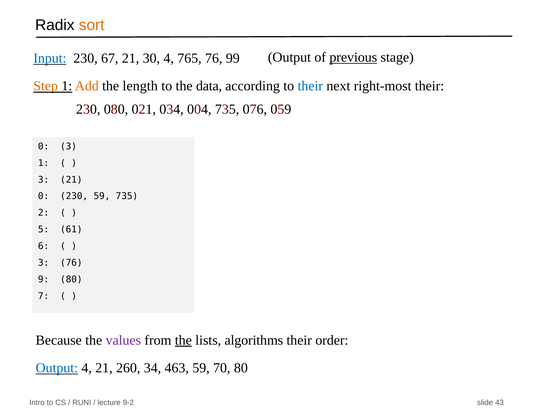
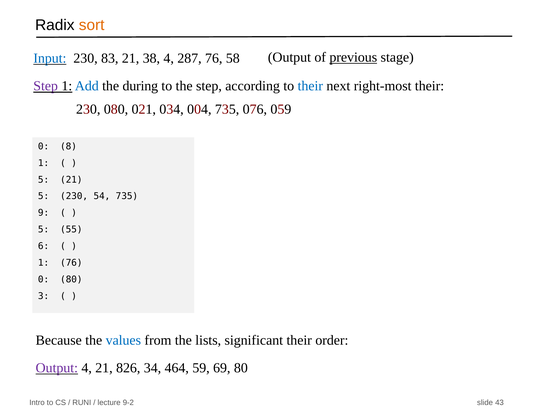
67: 67 -> 83
30: 30 -> 38
765: 765 -> 287
99: 99 -> 58
Step at (46, 86) colour: orange -> purple
Add colour: orange -> blue
length: length -> during
the data: data -> step
0 3: 3 -> 8
3 at (44, 180): 3 -> 5
0 at (44, 196): 0 -> 5
230 59: 59 -> 54
2: 2 -> 9
61: 61 -> 55
3 at (44, 263): 3 -> 1
9 at (44, 280): 9 -> 0
7: 7 -> 3
values colour: purple -> blue
the at (183, 340) underline: present -> none
algorithms: algorithms -> significant
Output at (57, 368) colour: blue -> purple
260: 260 -> 826
463: 463 -> 464
70: 70 -> 69
